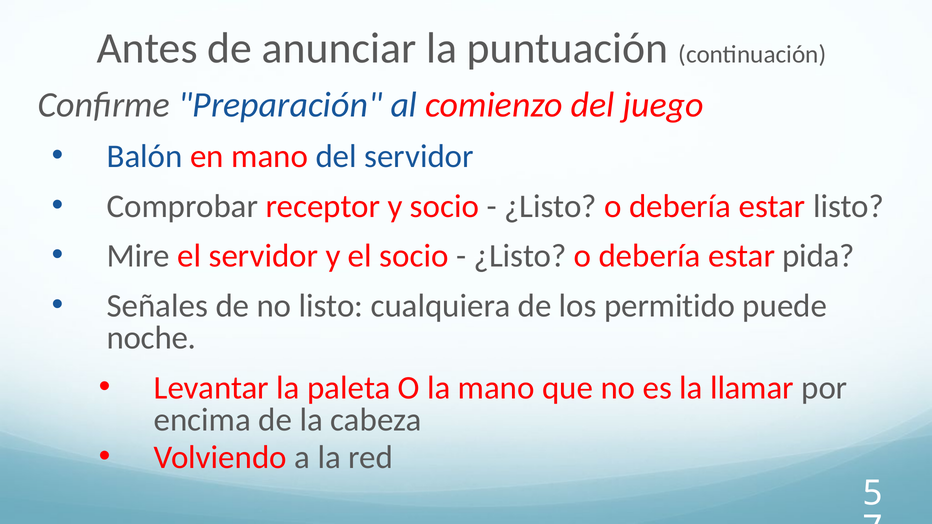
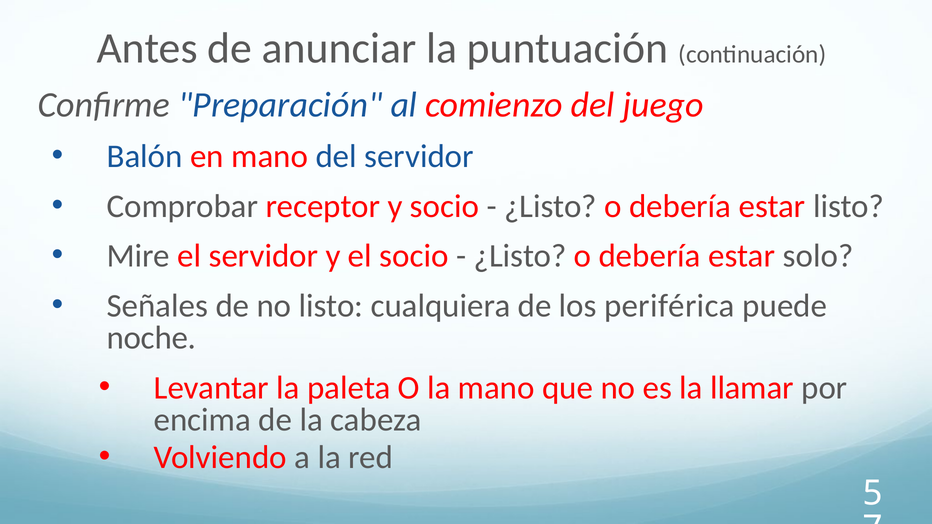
pida: pida -> solo
permitido: permitido -> periférica
